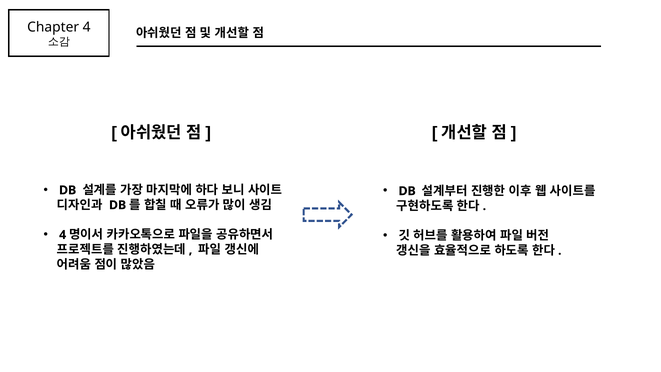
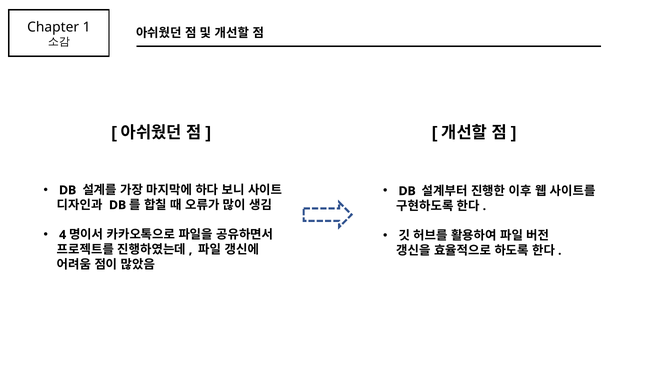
Chapter 4: 4 -> 1
